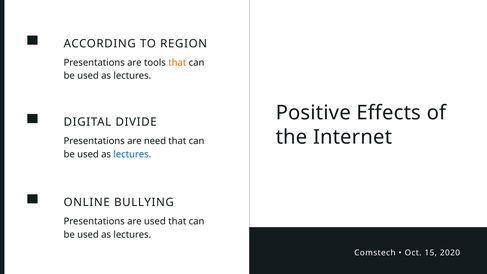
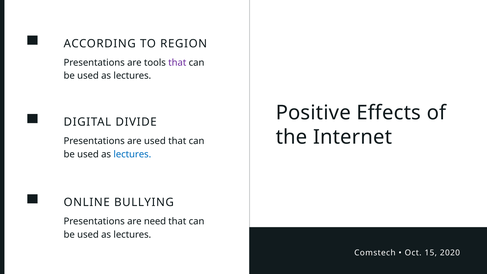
that at (177, 63) colour: orange -> purple
are need: need -> used
are used: used -> need
